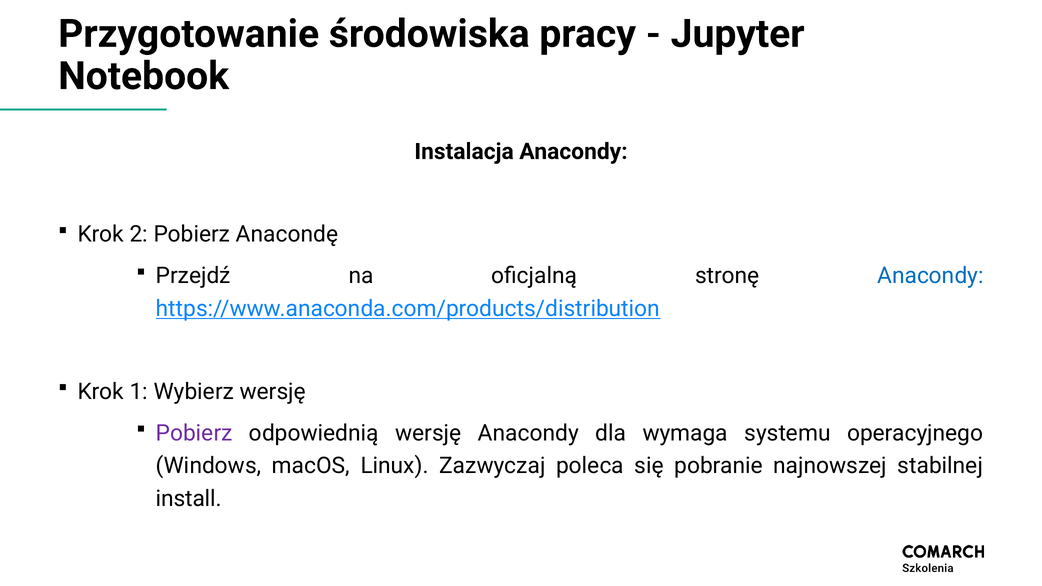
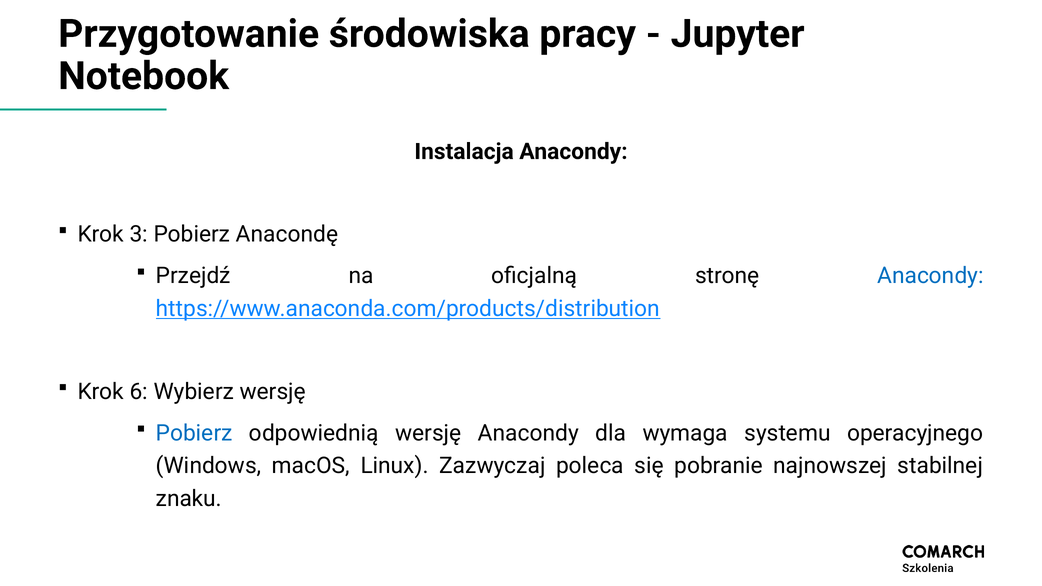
2: 2 -> 3
1: 1 -> 6
Pobierz at (194, 433) colour: purple -> blue
install: install -> znaku
